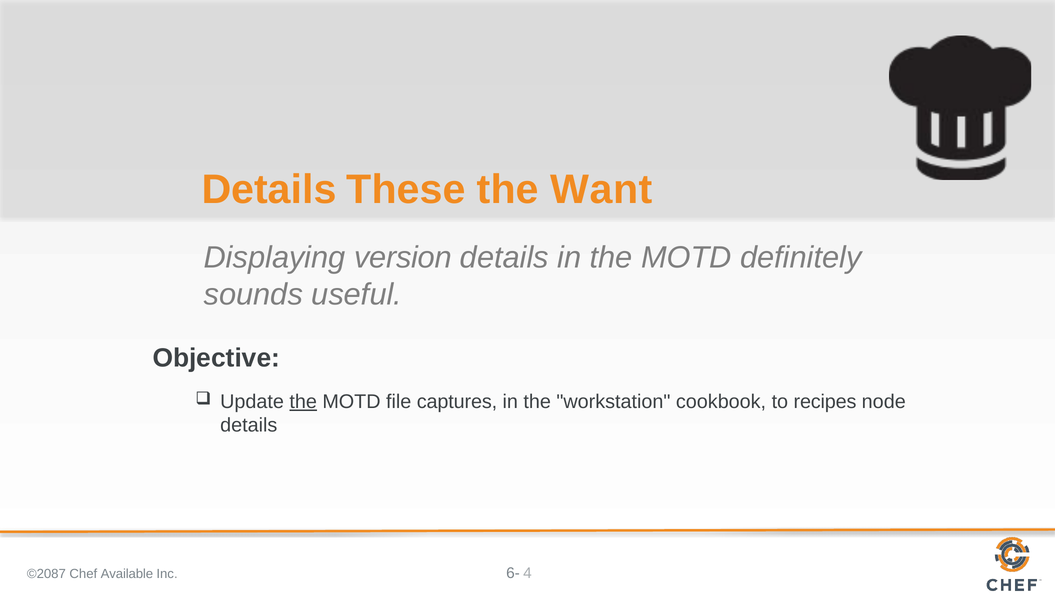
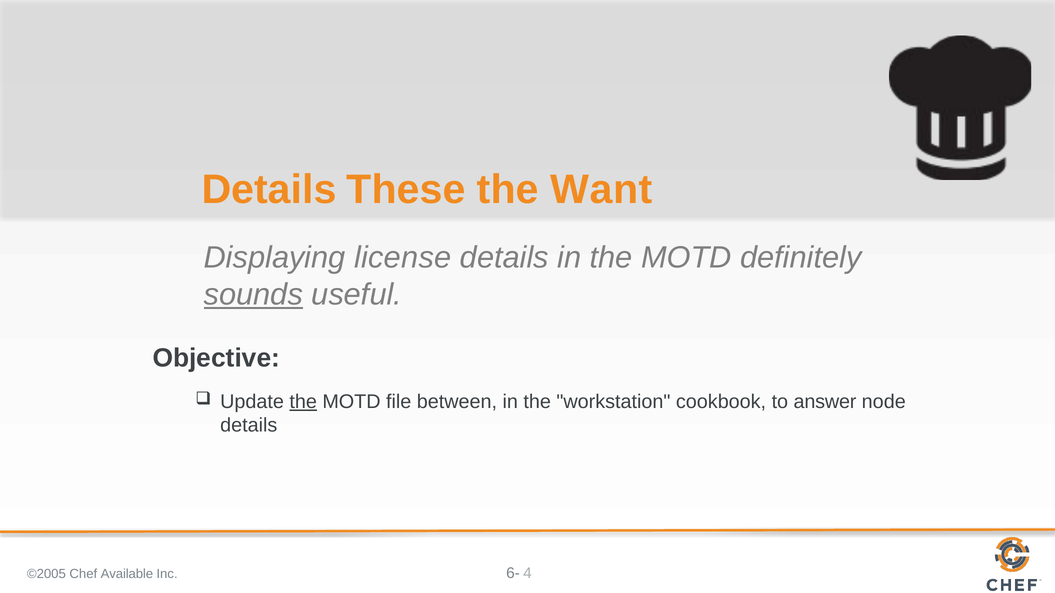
version: version -> license
sounds underline: none -> present
captures: captures -> between
recipes: recipes -> answer
©2087: ©2087 -> ©2005
